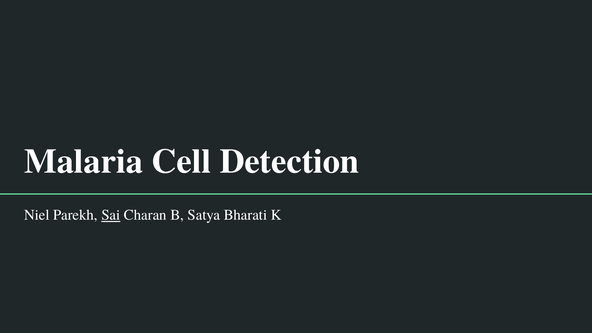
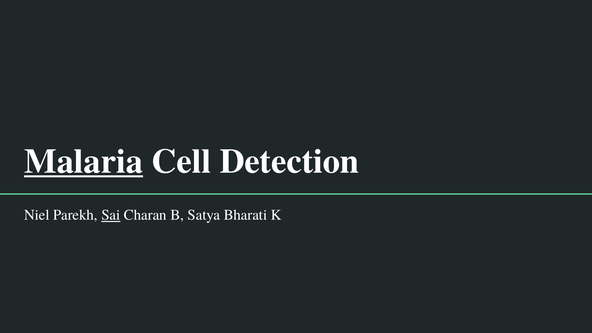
Malaria underline: none -> present
